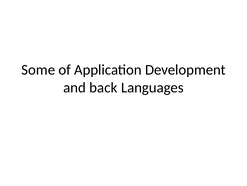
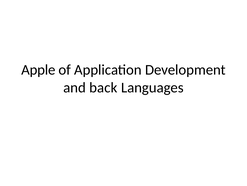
Some: Some -> Apple
